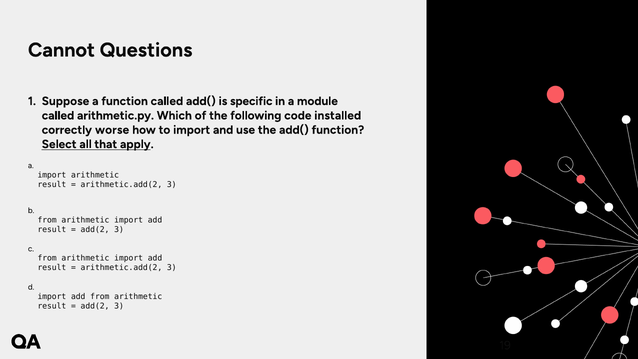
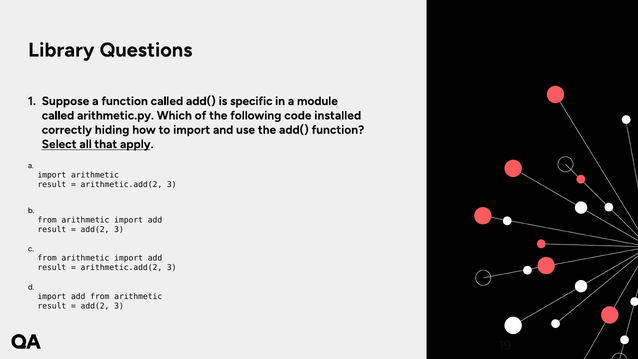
Cannot: Cannot -> Library
worse: worse -> hiding
